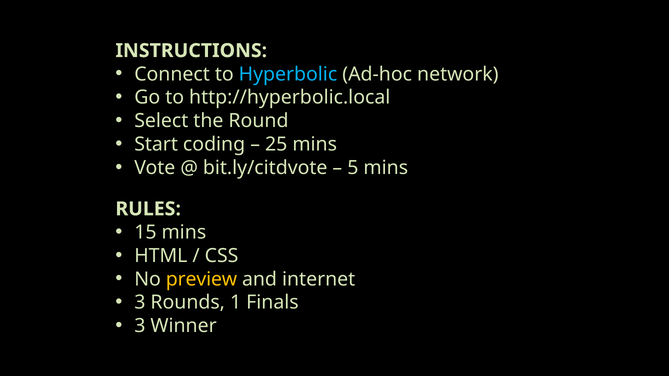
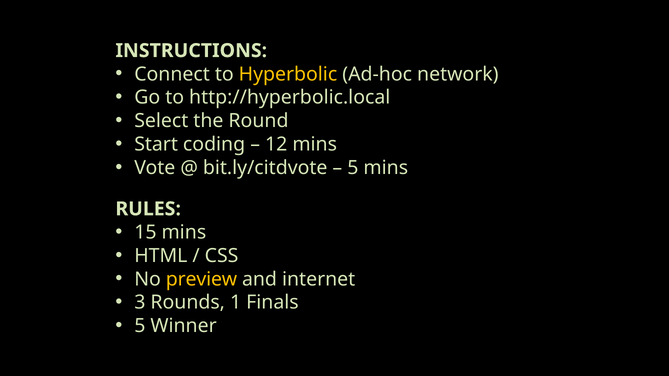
Hyperbolic colour: light blue -> yellow
25: 25 -> 12
3 at (140, 326): 3 -> 5
